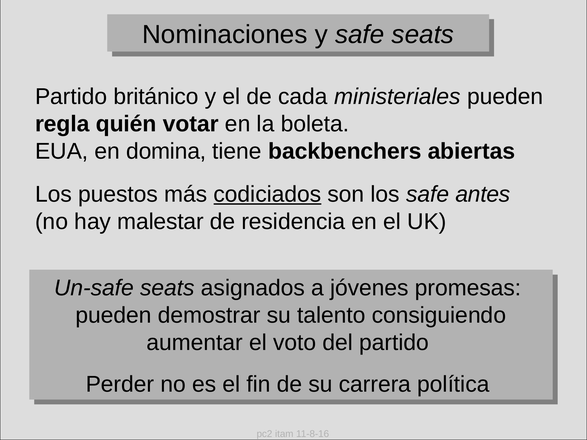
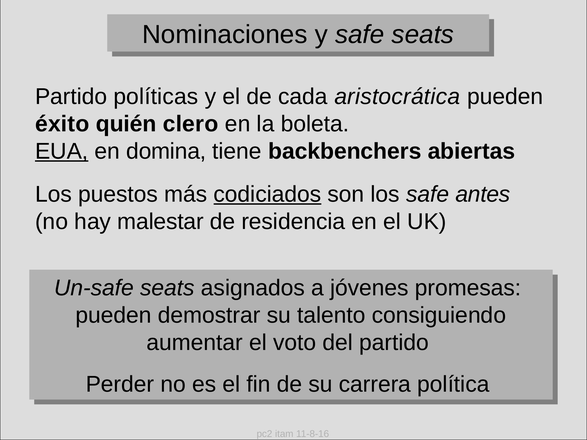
británico: británico -> políticas
ministeriales: ministeriales -> aristocrática
regla: regla -> éxito
votar: votar -> clero
EUA underline: none -> present
